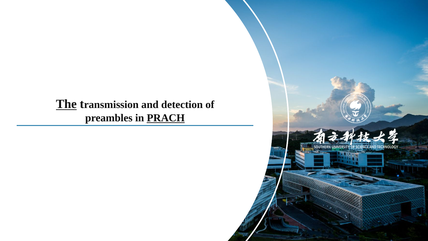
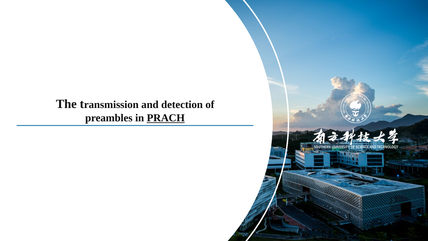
The underline: present -> none
